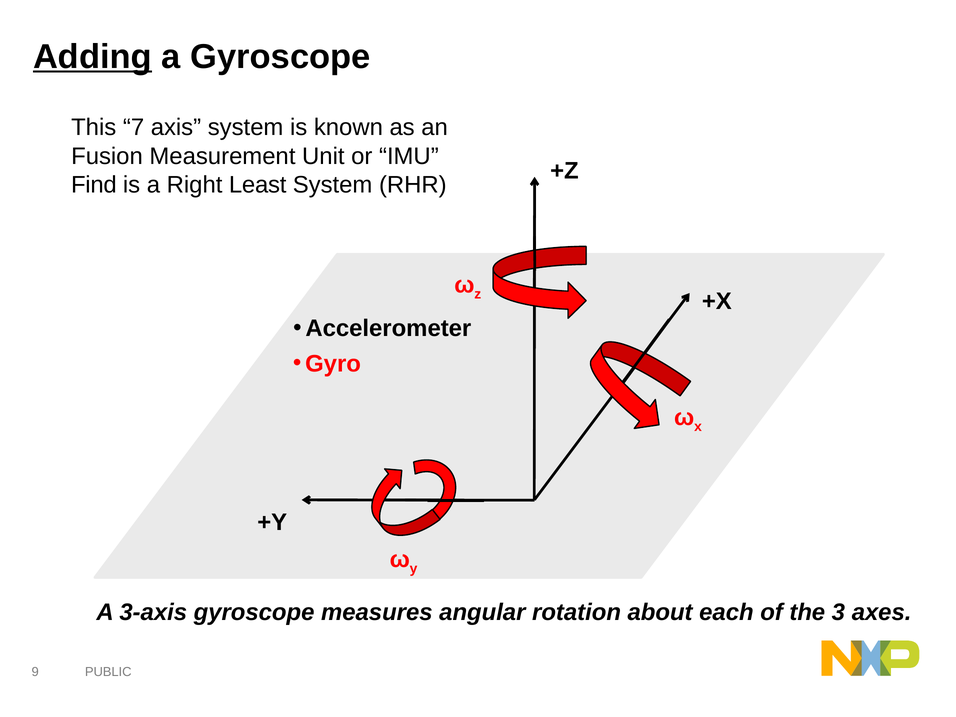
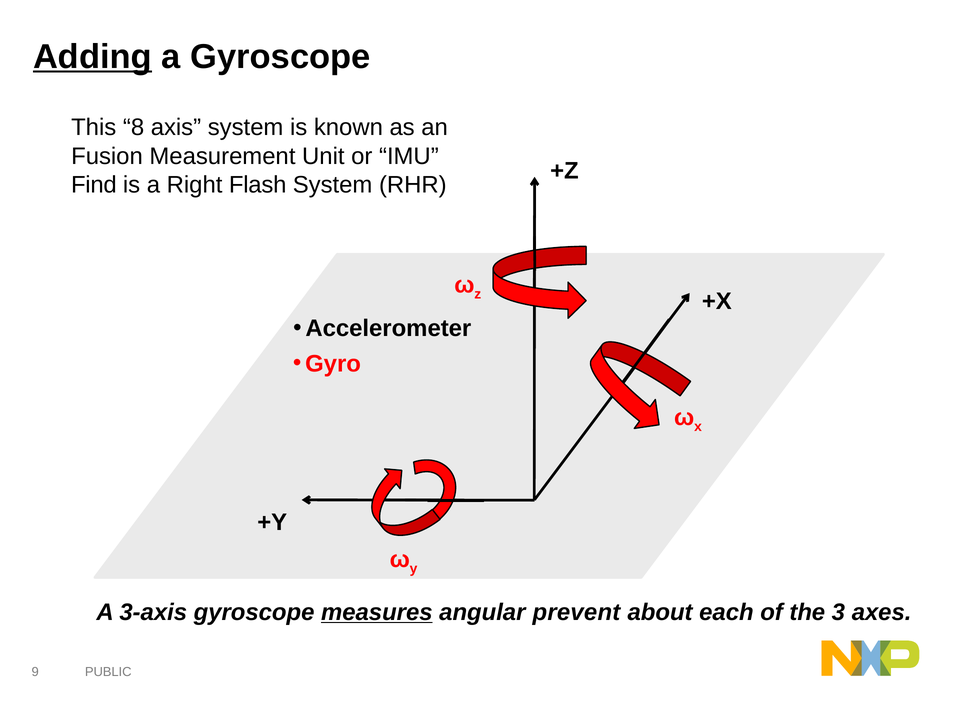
7: 7 -> 8
Least: Least -> Flash
measures underline: none -> present
rotation: rotation -> prevent
